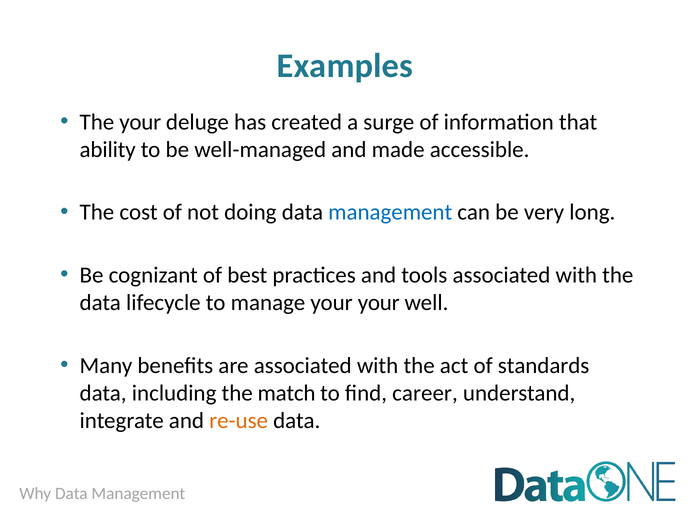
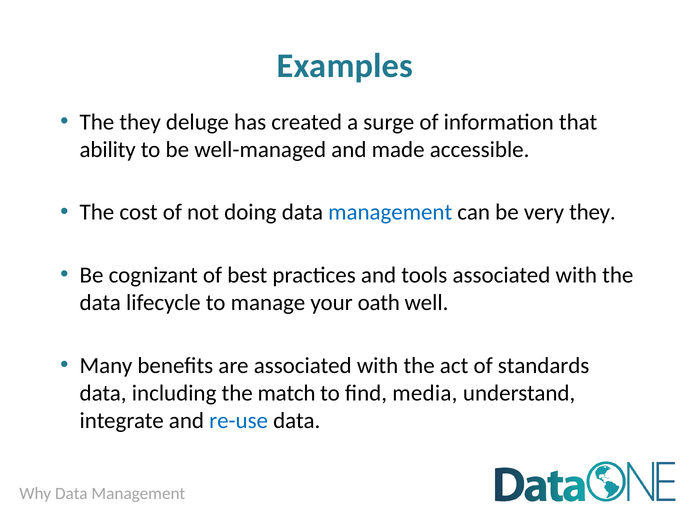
The your: your -> they
very long: long -> they
your your: your -> oath
career: career -> media
re-use colour: orange -> blue
